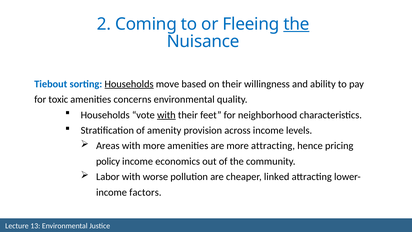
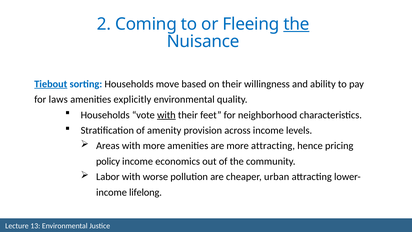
Tiebout underline: none -> present
Households at (129, 84) underline: present -> none
toxic: toxic -> laws
concerns: concerns -> explicitly
linked: linked -> urban
factors: factors -> lifelong
